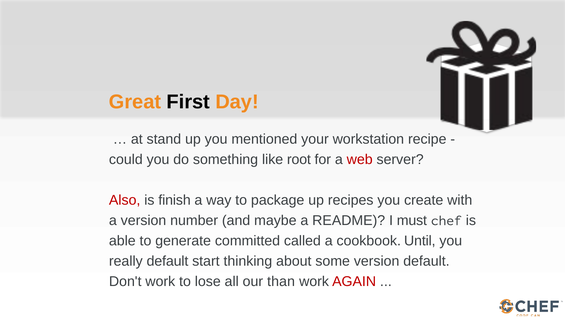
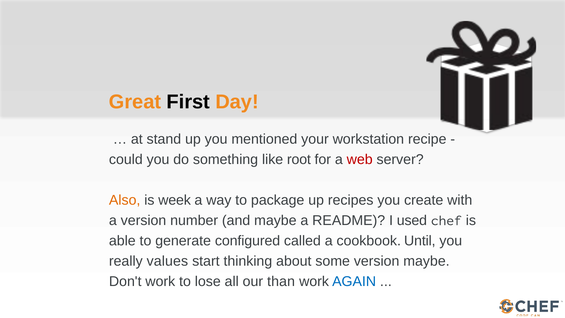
Also colour: red -> orange
finish: finish -> week
must: must -> used
committed: committed -> configured
really default: default -> values
version default: default -> maybe
AGAIN colour: red -> blue
